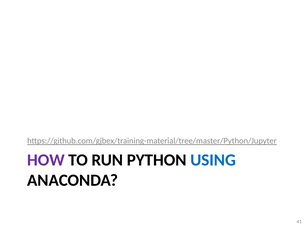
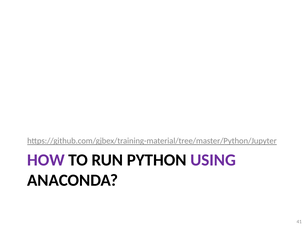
USING colour: blue -> purple
